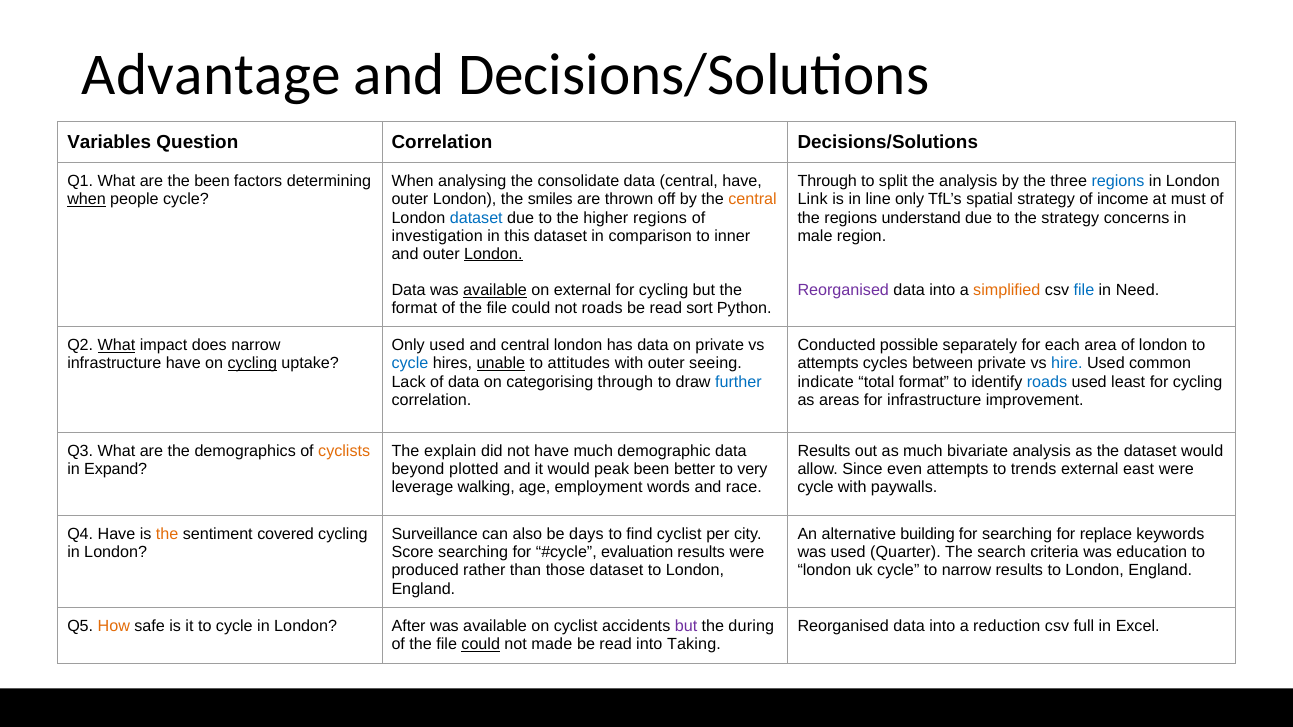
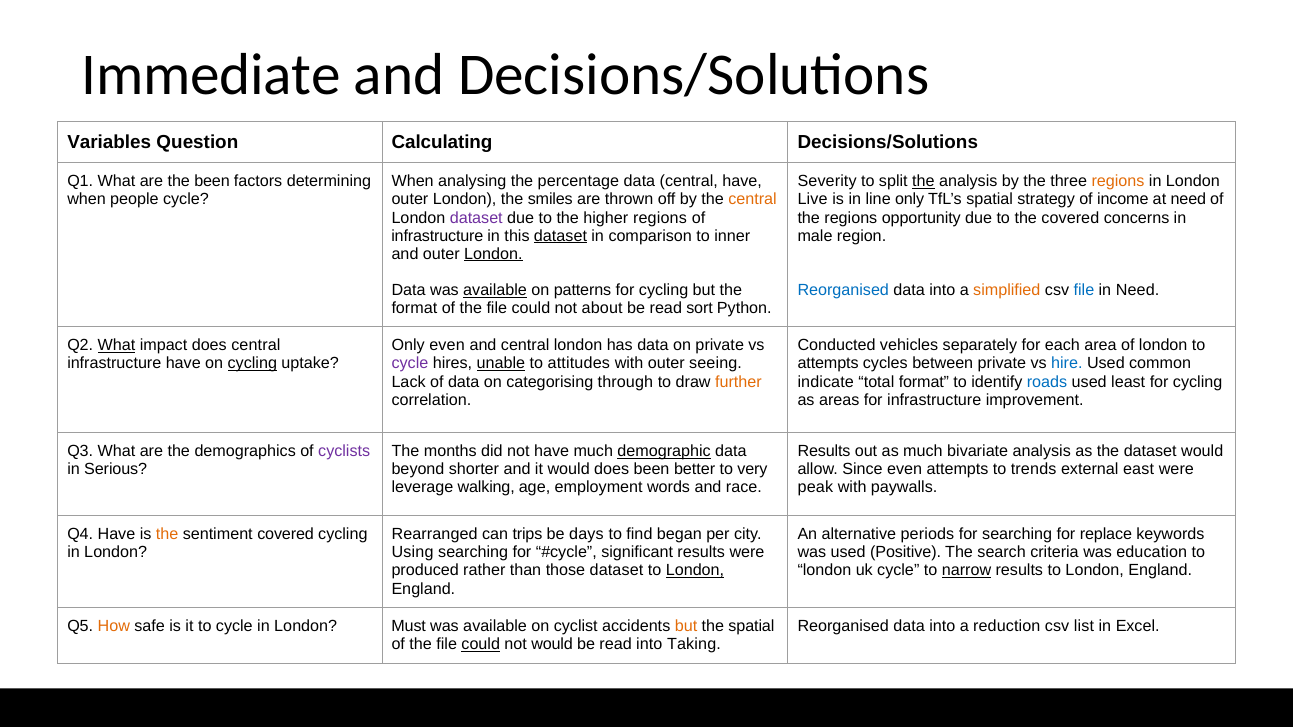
Advantage: Advantage -> Immediate
Question Correlation: Correlation -> Calculating
consolidate: consolidate -> percentage
Through at (827, 182): Through -> Severity
the at (923, 182) underline: none -> present
regions at (1118, 182) colour: blue -> orange
when at (87, 200) underline: present -> none
Link: Link -> Live
at must: must -> need
dataset at (476, 218) colour: blue -> purple
understand: understand -> opportunity
the strategy: strategy -> covered
investigation at (437, 236): investigation -> infrastructure
dataset at (560, 236) underline: none -> present
on external: external -> patterns
Reorganised at (843, 290) colour: purple -> blue
not roads: roads -> about
does narrow: narrow -> central
Only used: used -> even
possible: possible -> vehicles
cycle at (410, 364) colour: blue -> purple
further colour: blue -> orange
cyclists colour: orange -> purple
explain: explain -> months
demographic underline: none -> present
Expand: Expand -> Serious
plotted: plotted -> shorter
would peak: peak -> does
cycle at (816, 488): cycle -> peak
Surveillance: Surveillance -> Rearranged
also: also -> trips
find cyclist: cyclist -> began
building: building -> periods
Score: Score -> Using
evaluation: evaluation -> significant
Quarter: Quarter -> Positive
London at (695, 571) underline: none -> present
narrow at (966, 571) underline: none -> present
After: After -> Must
but at (686, 626) colour: purple -> orange
the during: during -> spatial
full: full -> list
not made: made -> would
